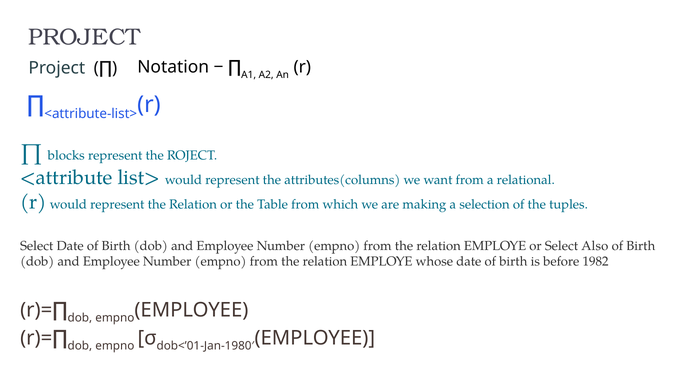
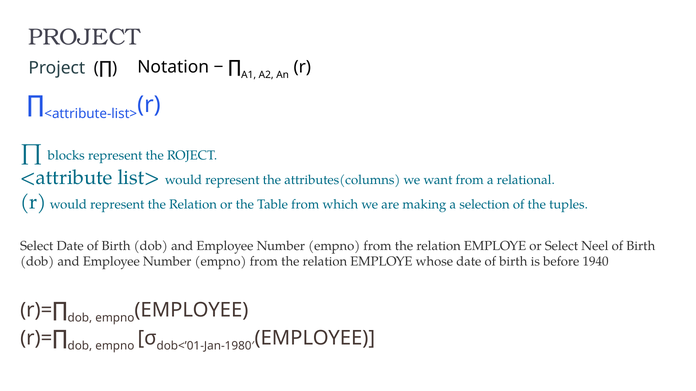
Also: Also -> Neel
1982: 1982 -> 1940
